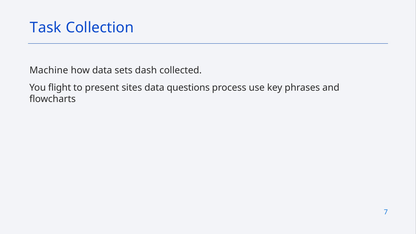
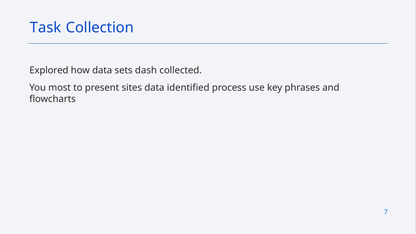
Machine: Machine -> Explored
flight: flight -> most
questions: questions -> identified
